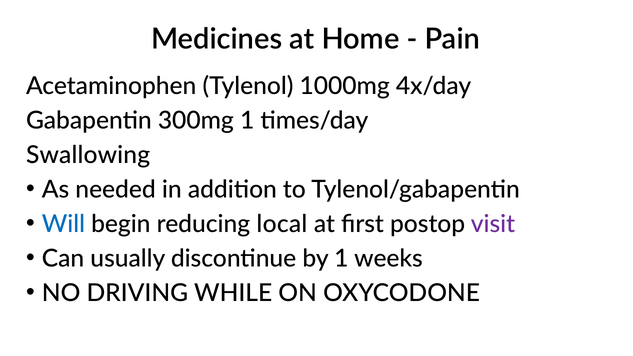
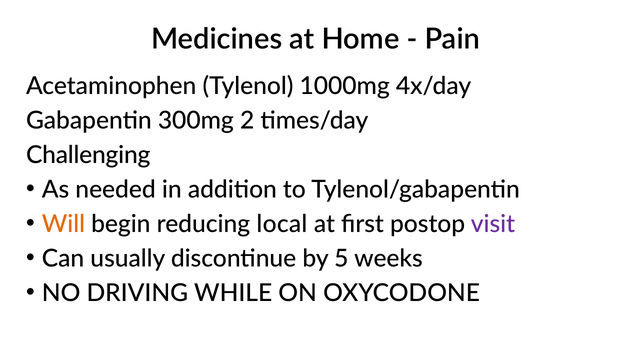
300mg 1: 1 -> 2
Swallowing: Swallowing -> Challenging
Will colour: blue -> orange
by 1: 1 -> 5
